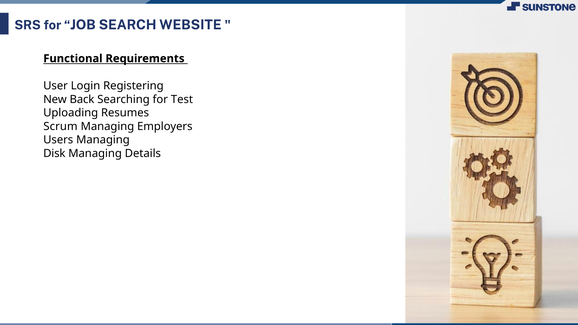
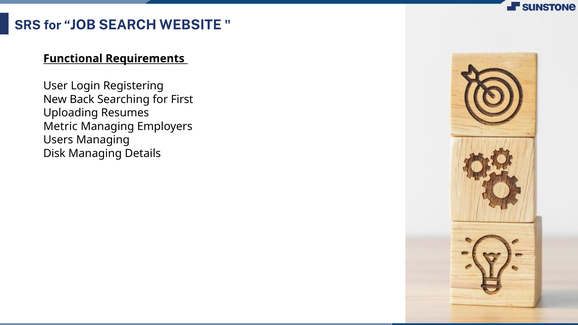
Test: Test -> First
Scrum: Scrum -> Metric
